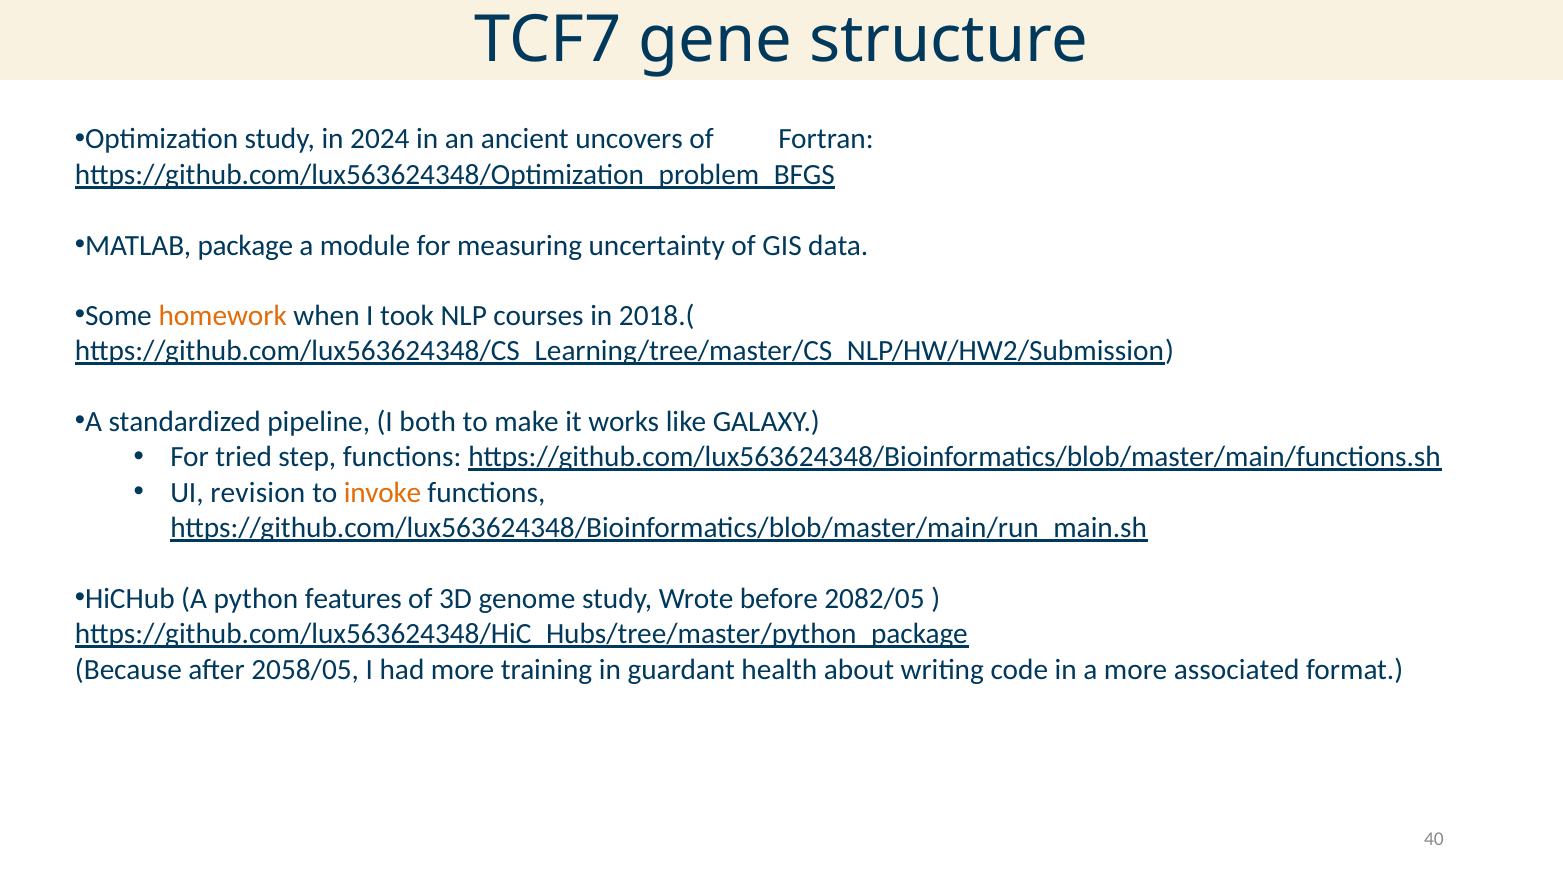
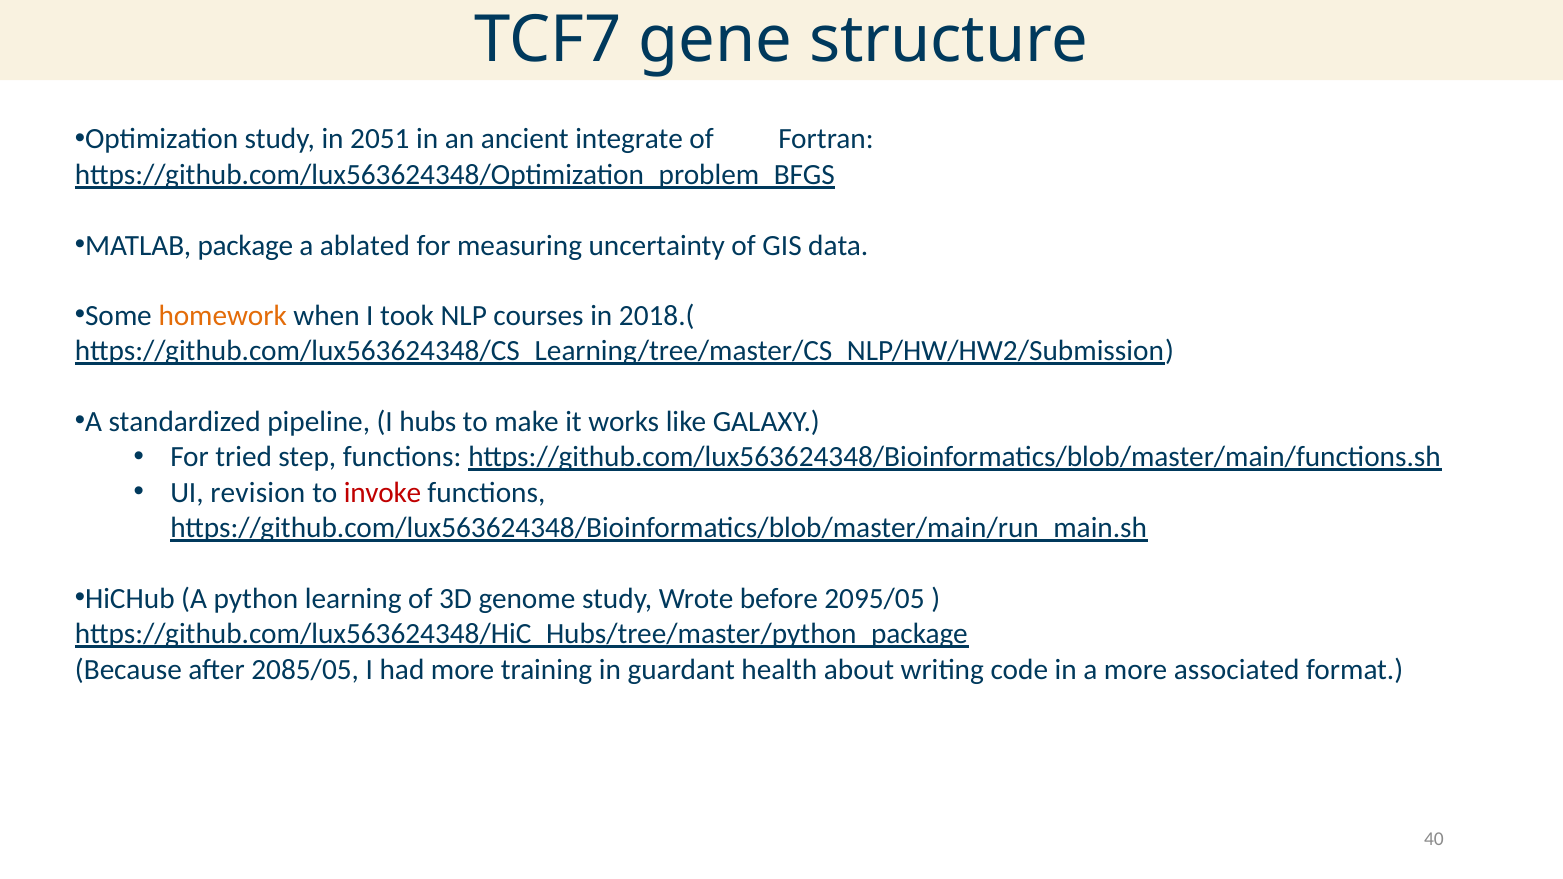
2024: 2024 -> 2051
uncovers: uncovers -> integrate
module: module -> ablated
both: both -> hubs
invoke colour: orange -> red
features: features -> learning
2082/05: 2082/05 -> 2095/05
2058/05: 2058/05 -> 2085/05
